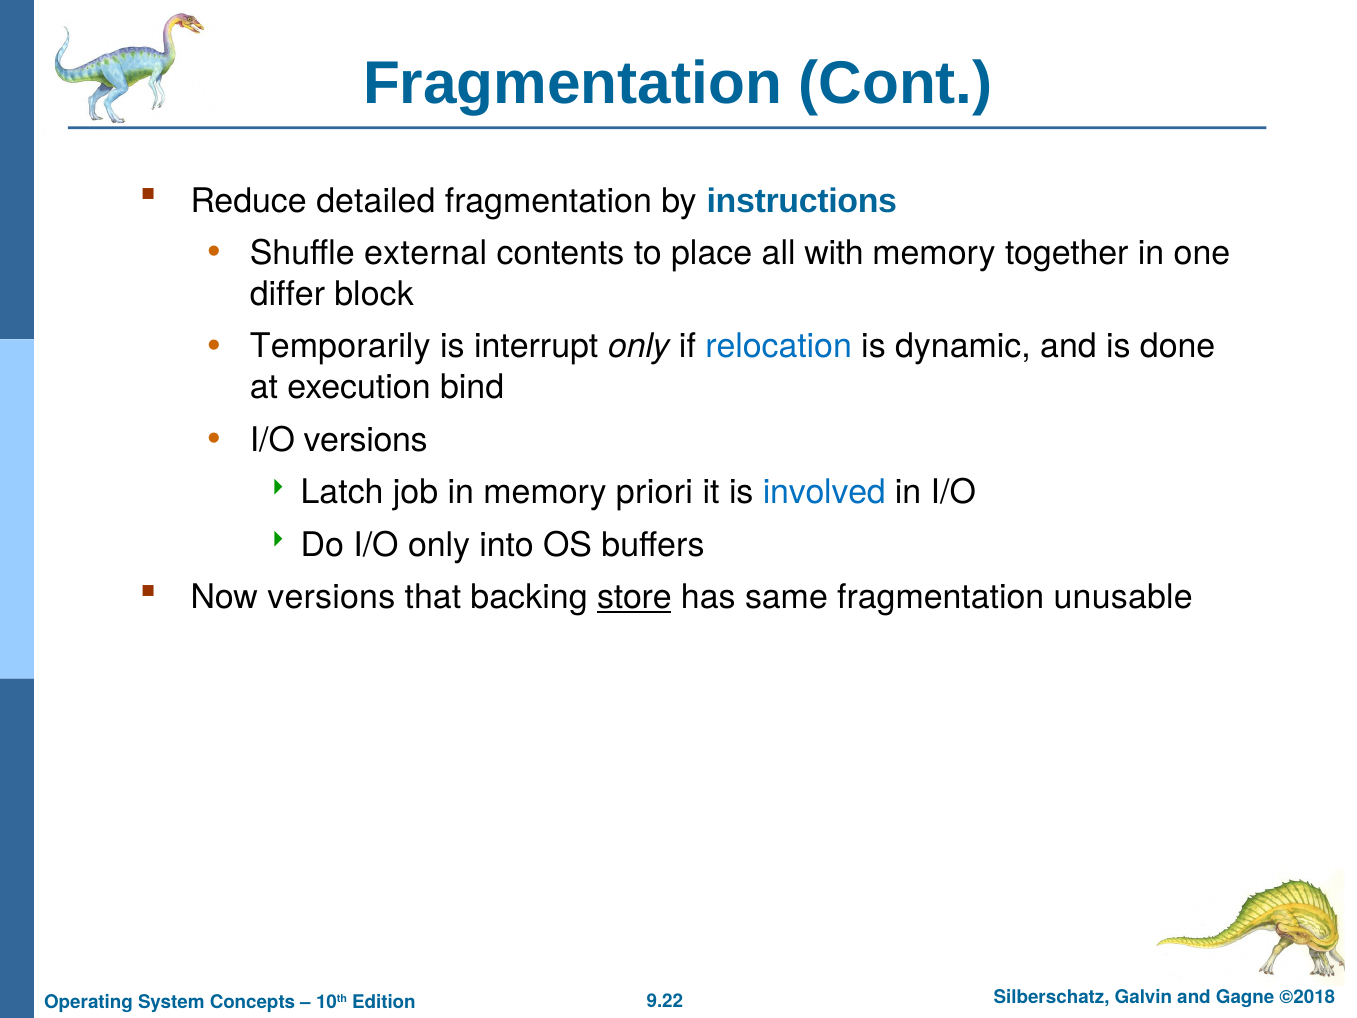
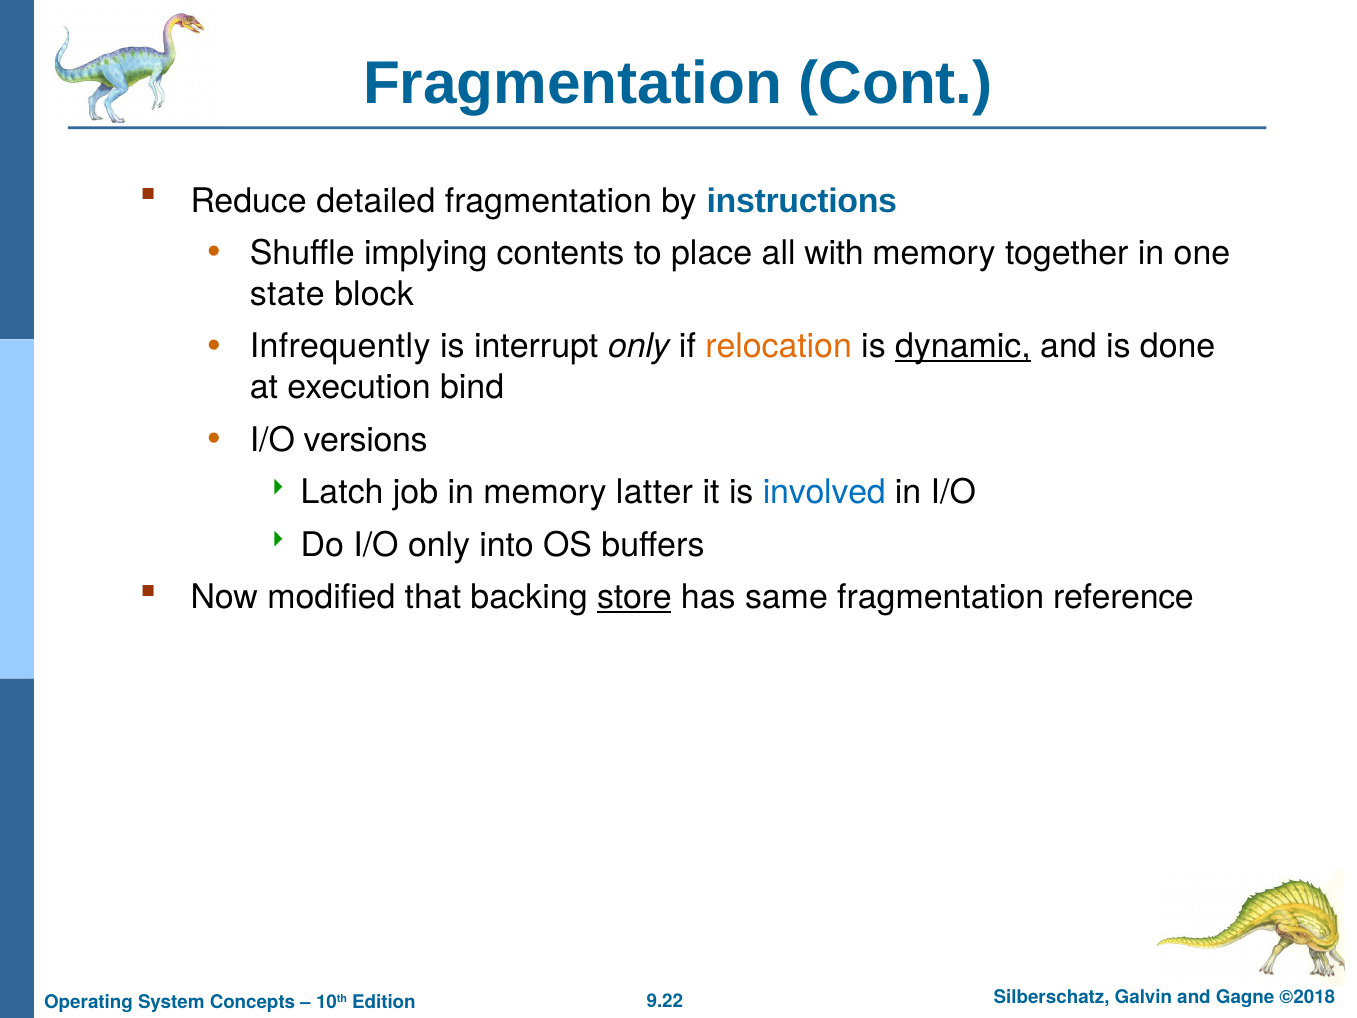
external: external -> implying
differ: differ -> state
Temporarily: Temporarily -> Infrequently
relocation colour: blue -> orange
dynamic underline: none -> present
priori: priori -> latter
Now versions: versions -> modified
unusable: unusable -> reference
